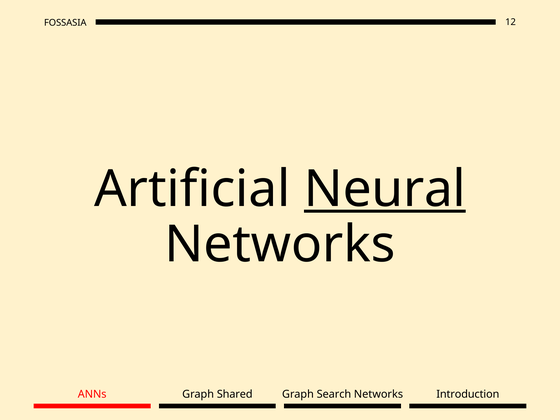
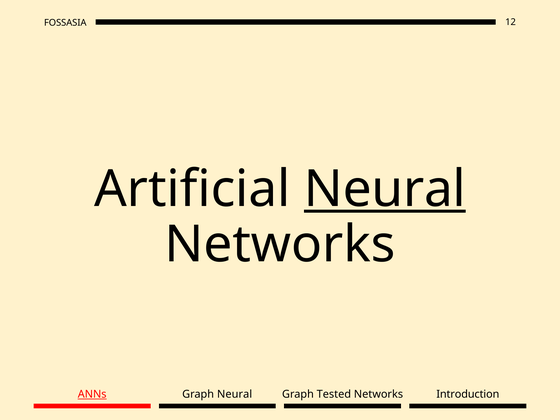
ANNs underline: none -> present
Graph Shared: Shared -> Neural
Search: Search -> Tested
